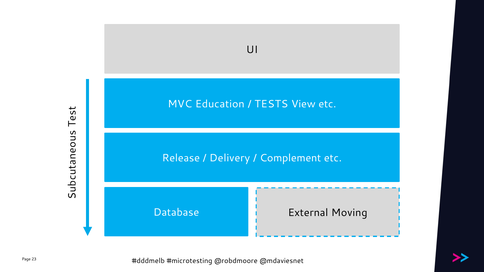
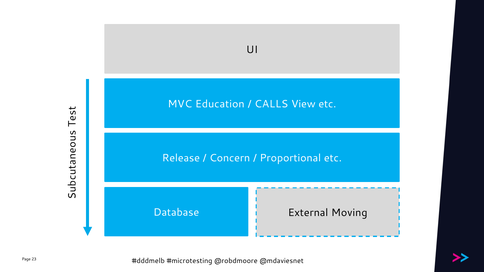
TESTS: TESTS -> CALLS
Delivery: Delivery -> Concern
Complement: Complement -> Proportional
